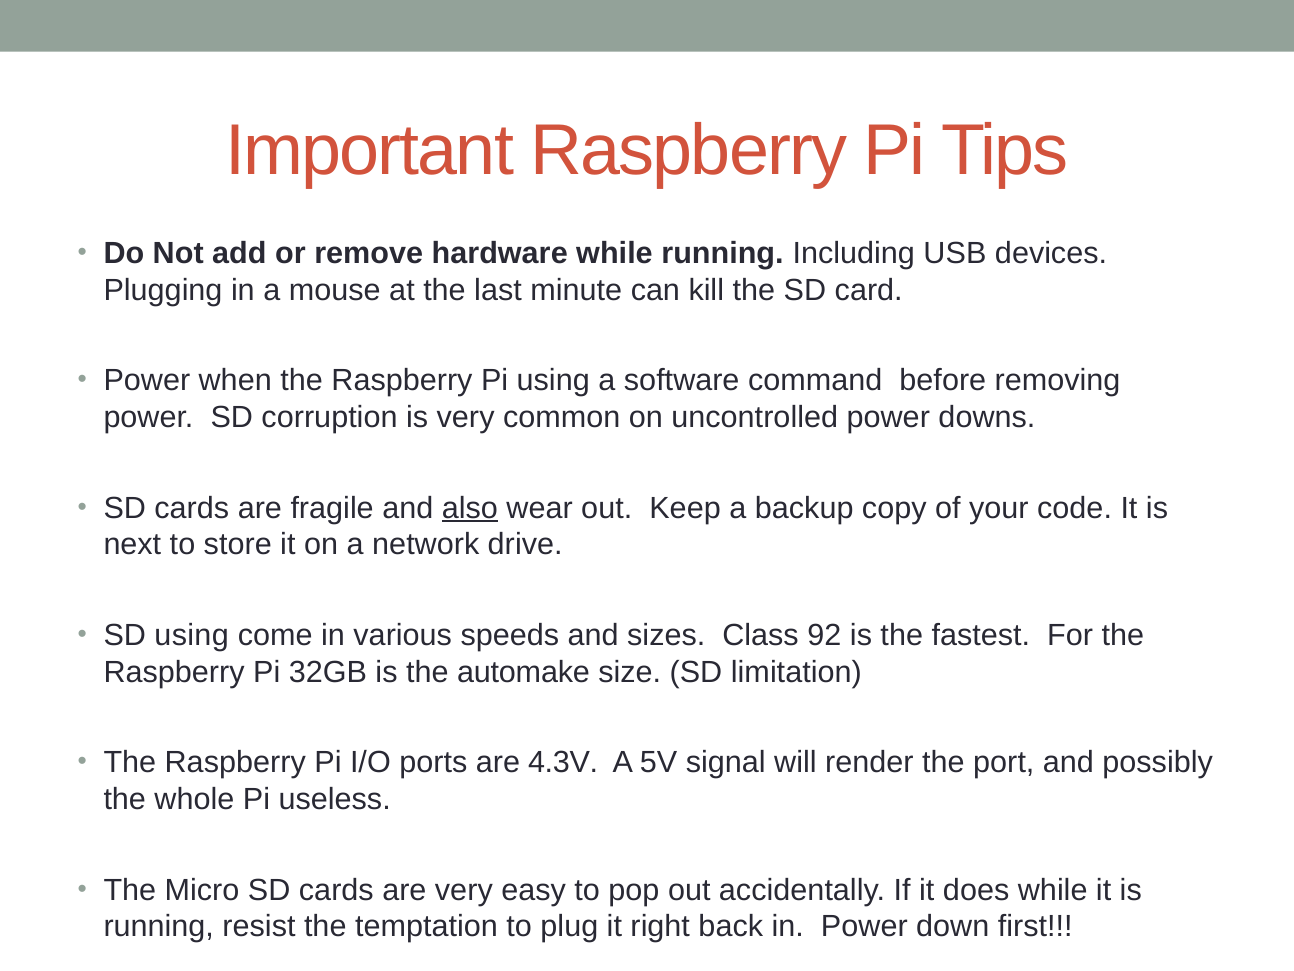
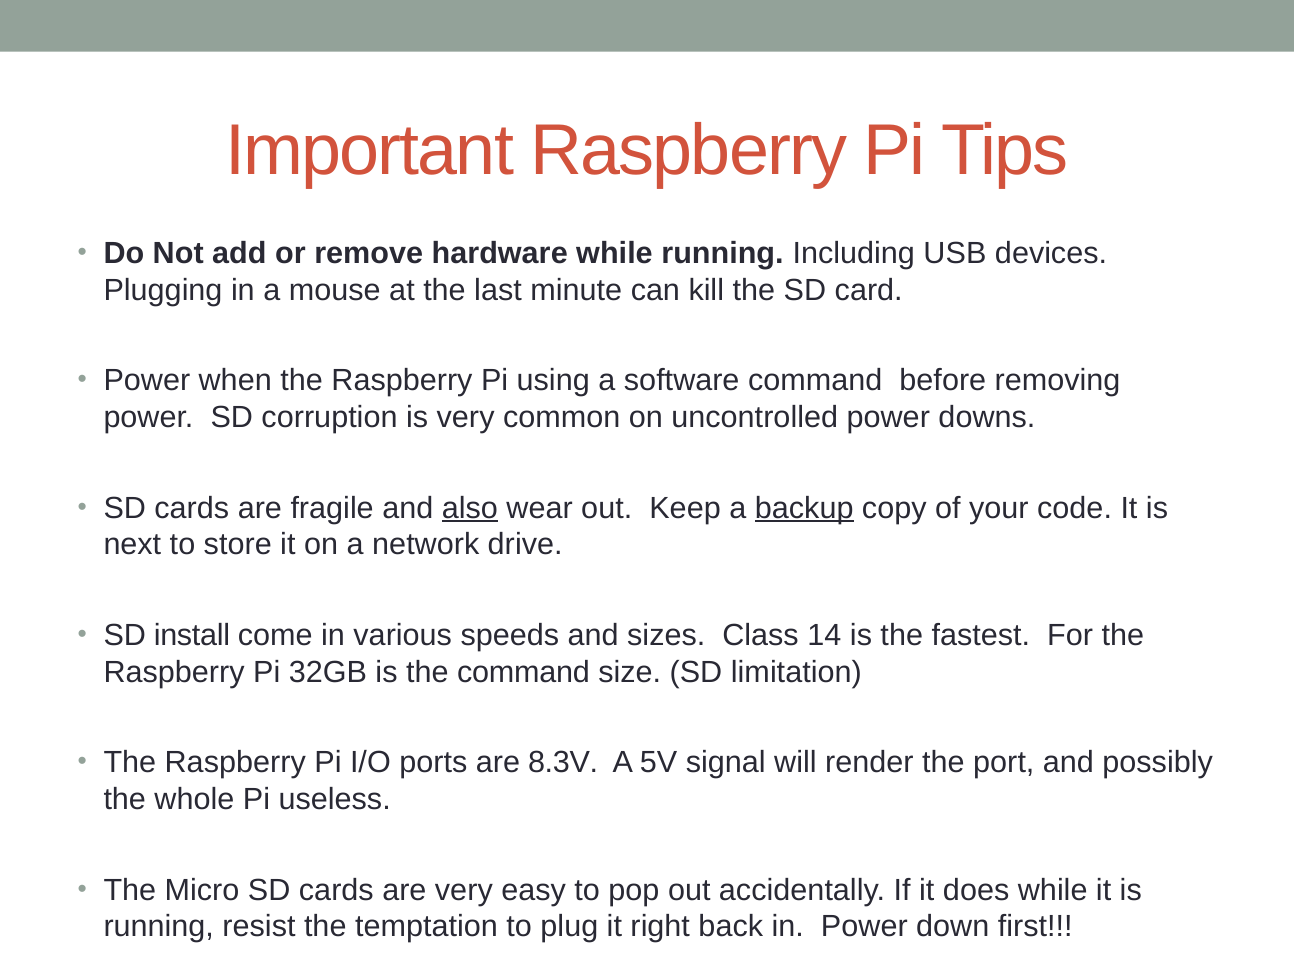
backup underline: none -> present
SD using: using -> install
92: 92 -> 14
the automake: automake -> command
4.3V: 4.3V -> 8.3V
